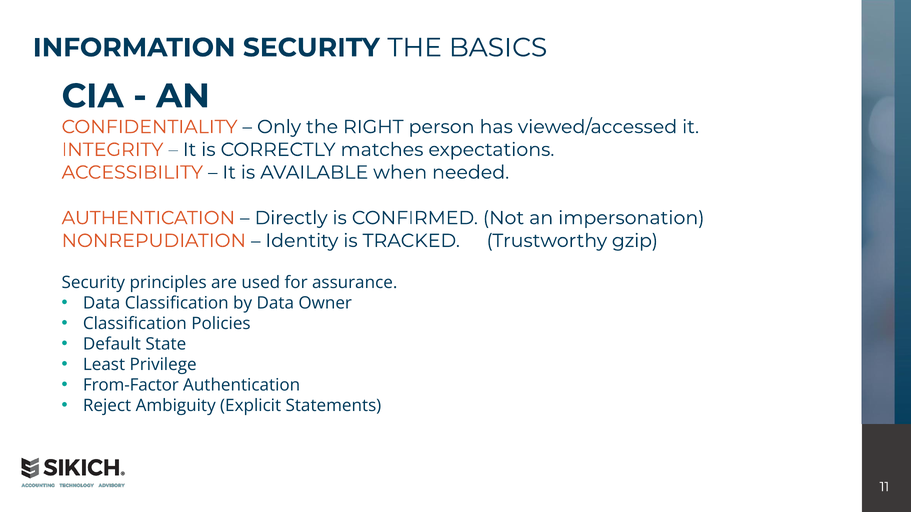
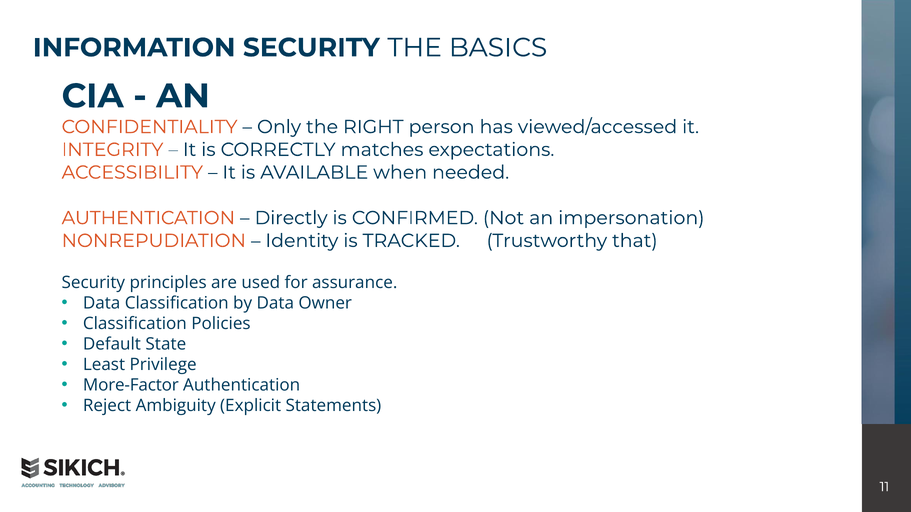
gzip: gzip -> that
From-Factor: From-Factor -> More-Factor
